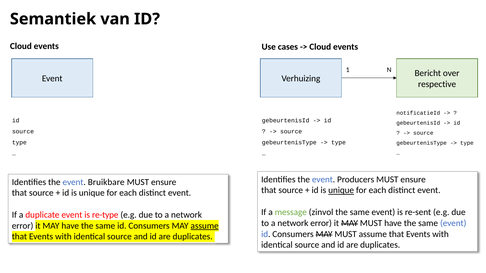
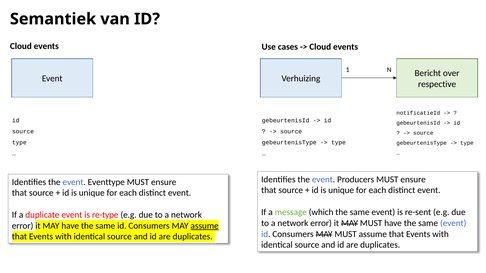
Bruikbare: Bruikbare -> Eventtype
unique at (341, 191) underline: present -> none
zinvol: zinvol -> which
